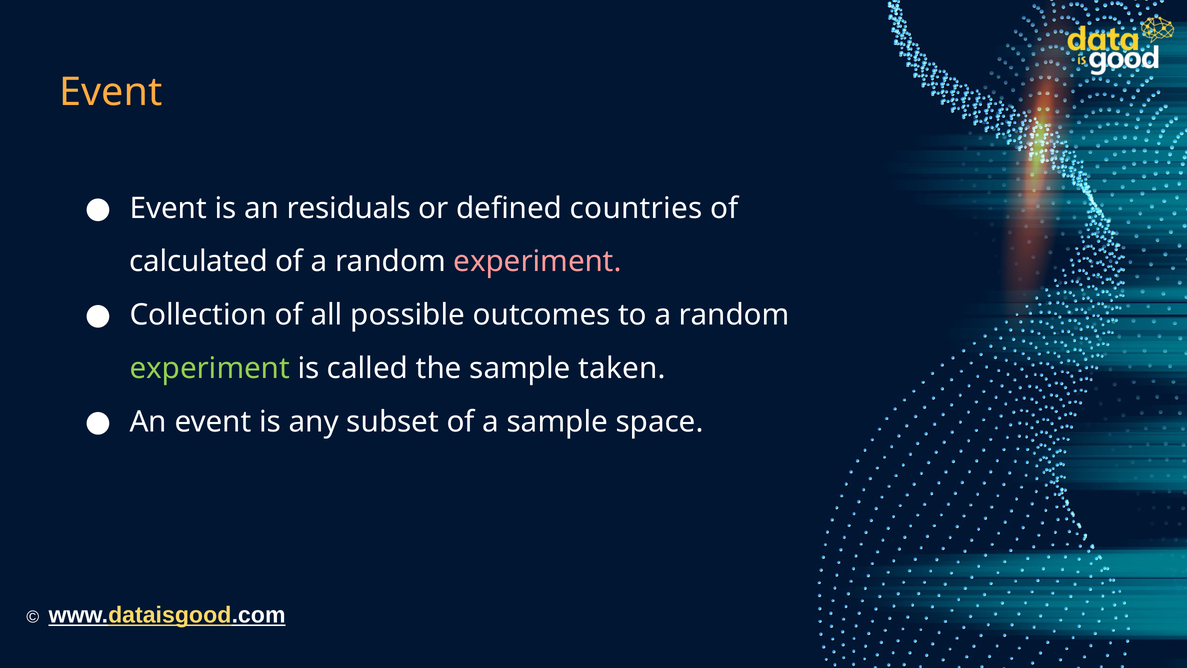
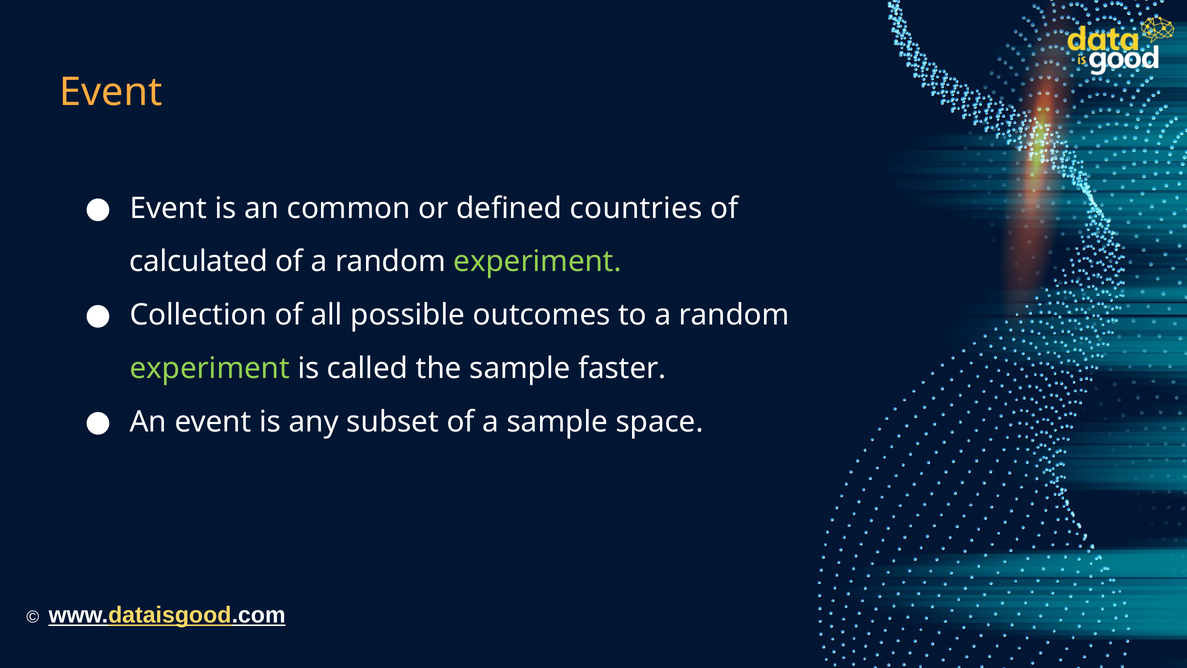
residuals: residuals -> common
experiment at (538, 262) colour: pink -> light green
taken: taken -> faster
